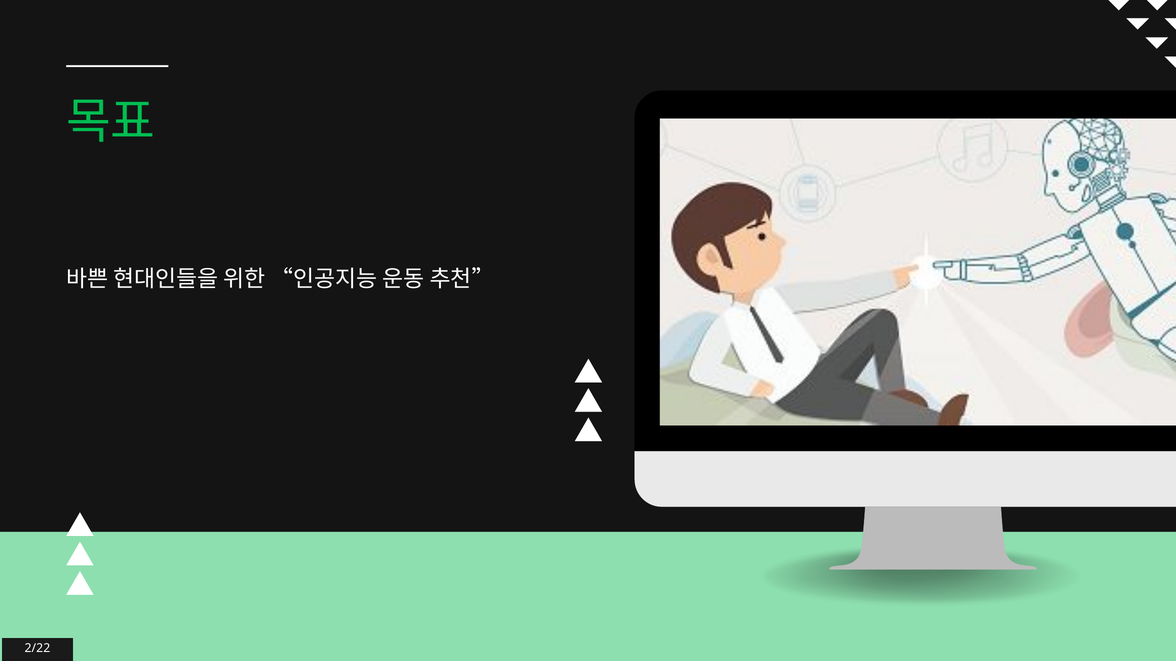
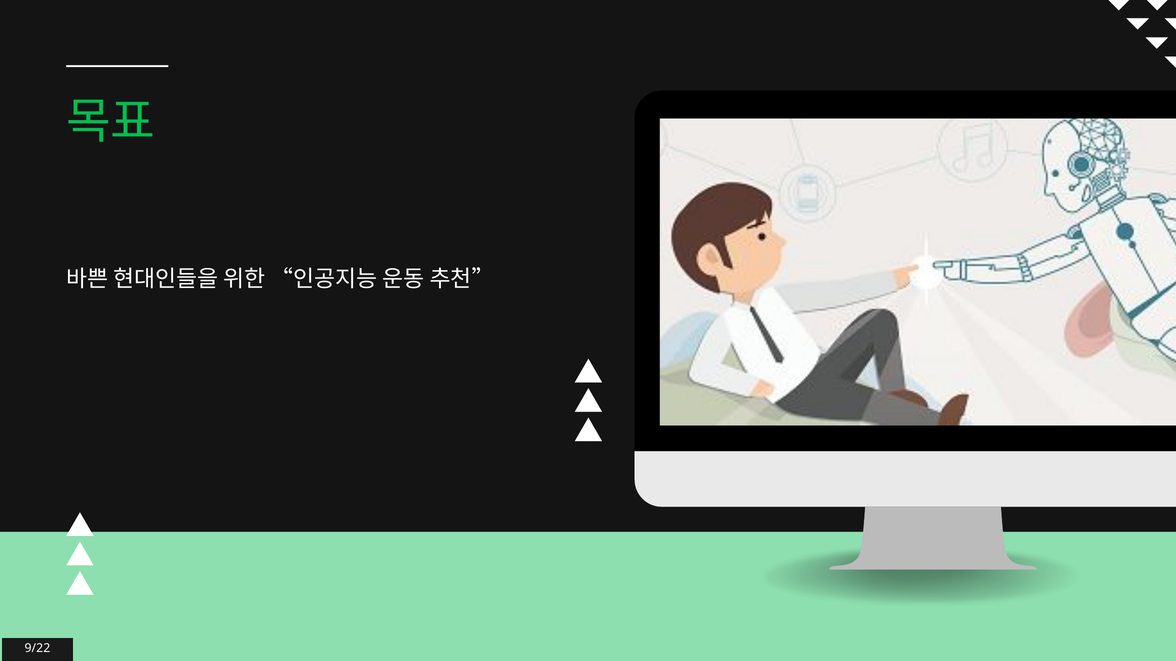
2/22: 2/22 -> 9/22
